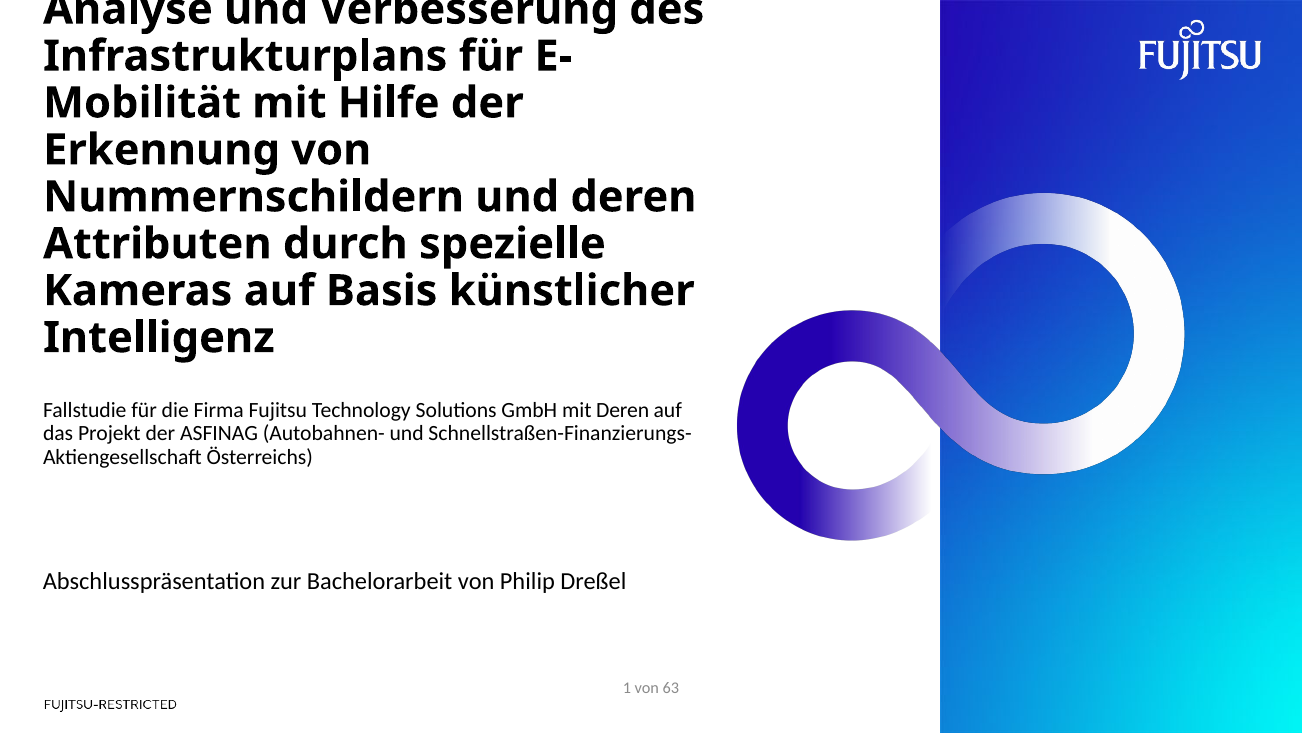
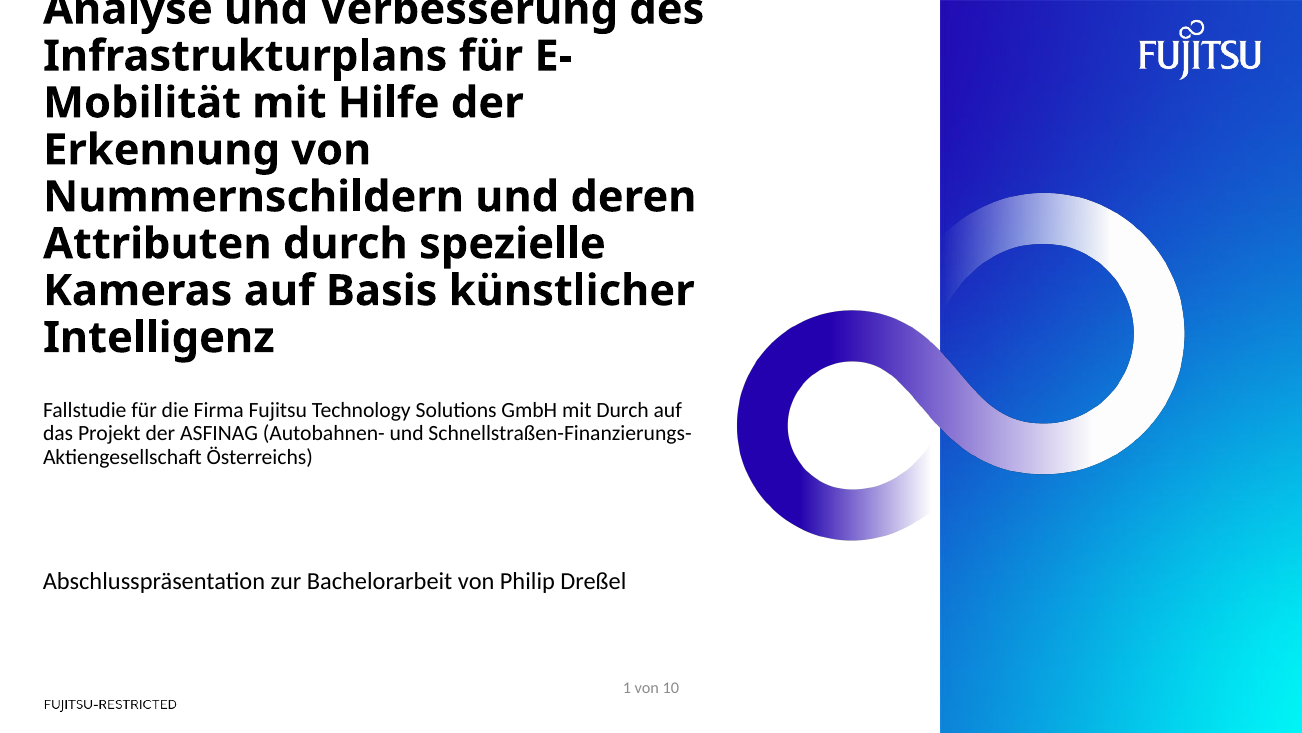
mit Deren: Deren -> Durch
63: 63 -> 10
